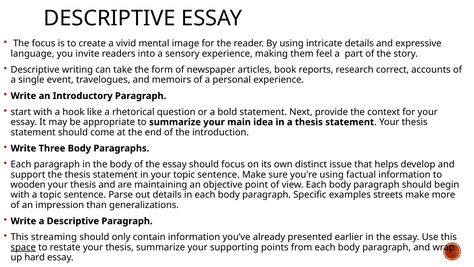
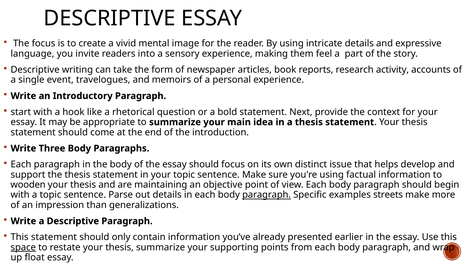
correct: correct -> activity
paragraph at (267, 195) underline: none -> present
This streaming: streaming -> statement
hard: hard -> float
